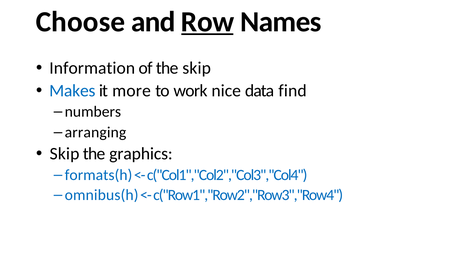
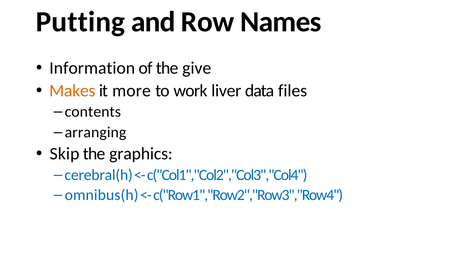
Choose: Choose -> Putting
Row underline: present -> none
the skip: skip -> give
Makes colour: blue -> orange
nice: nice -> liver
find: find -> files
numbers: numbers -> contents
formats(h: formats(h -> cerebral(h
